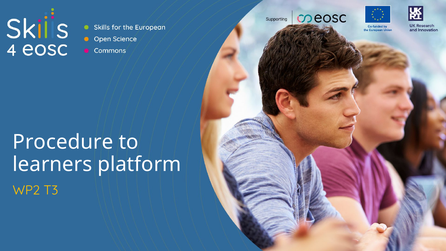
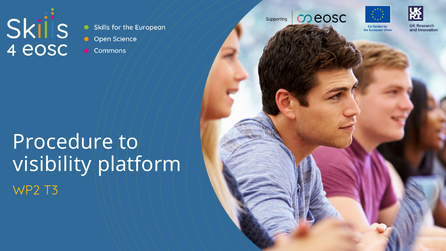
learners: learners -> visibility
